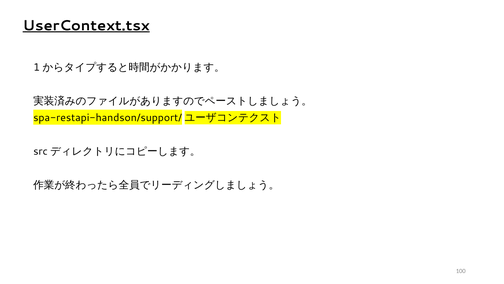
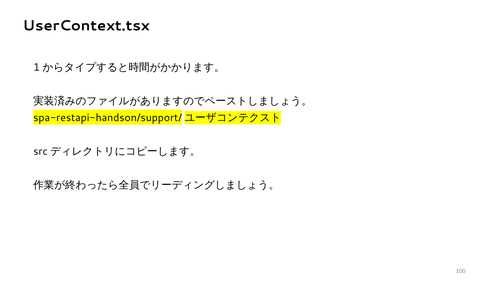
UserContext.tsx underline: present -> none
